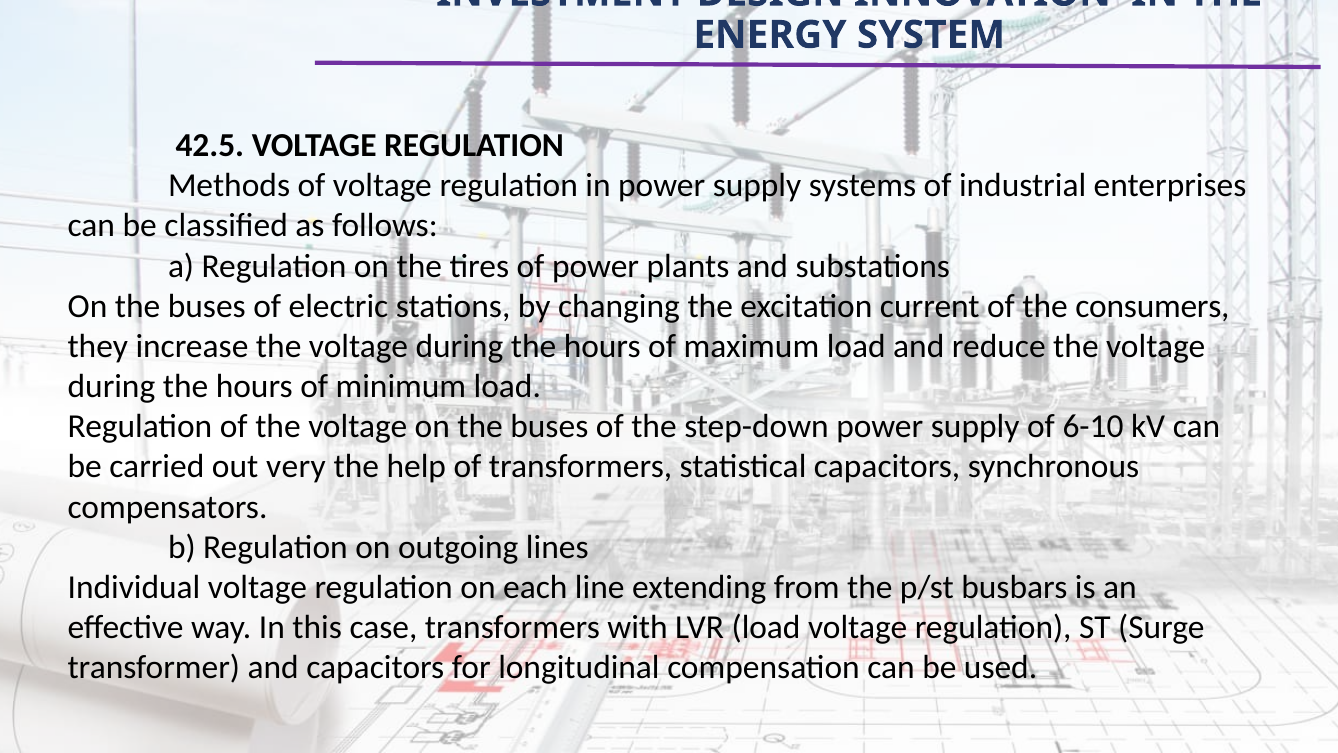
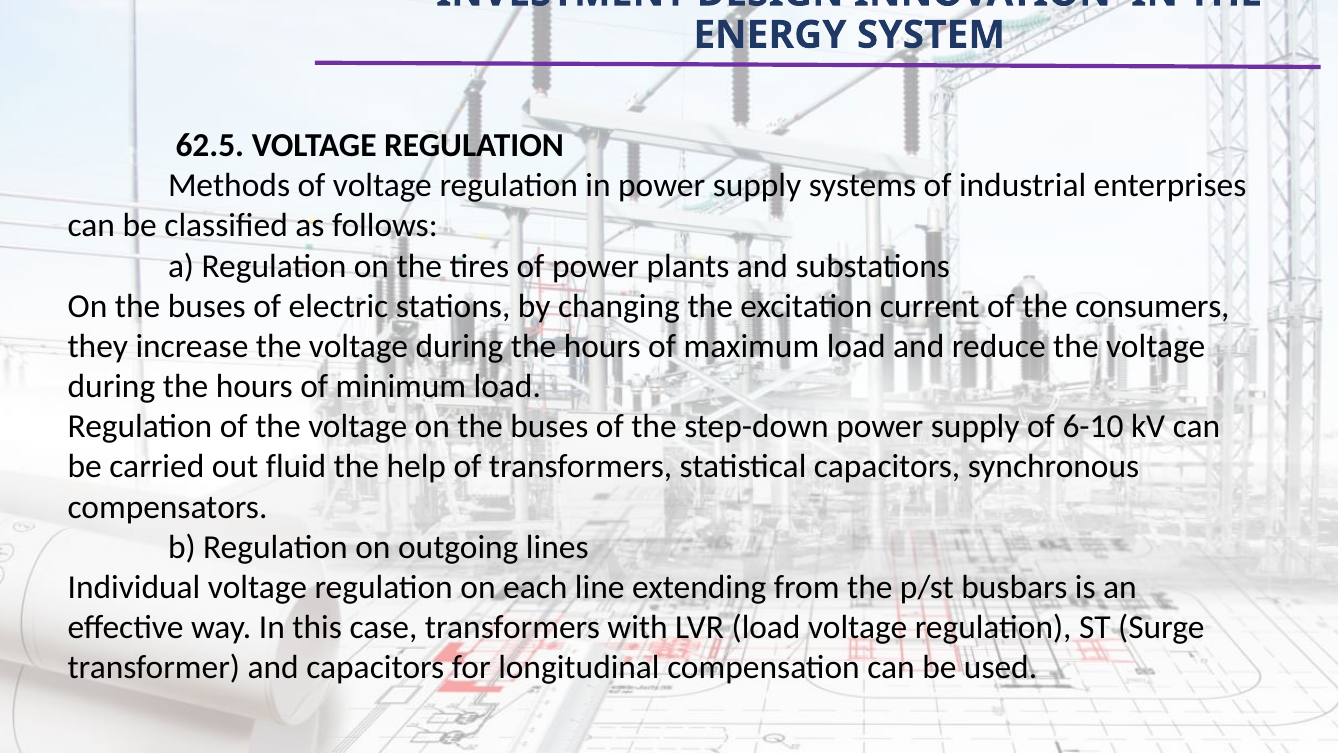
42.5: 42.5 -> 62.5
very: very -> fluid
